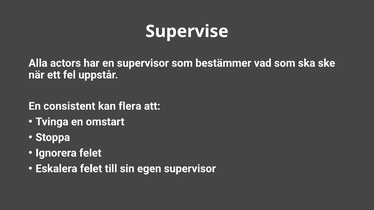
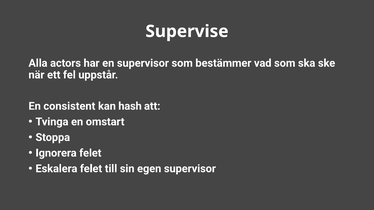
flera: flera -> hash
